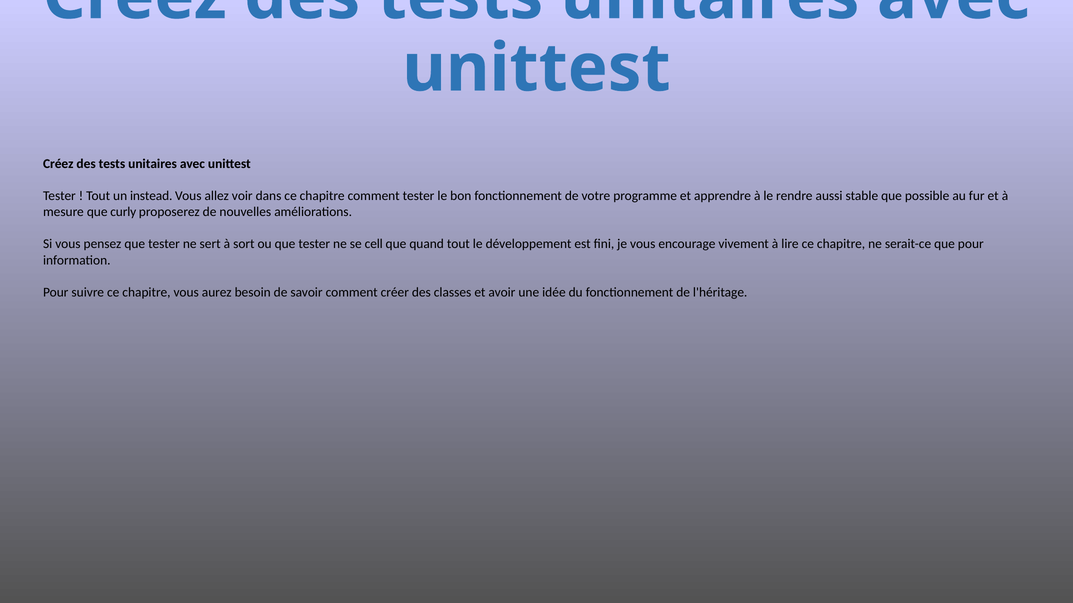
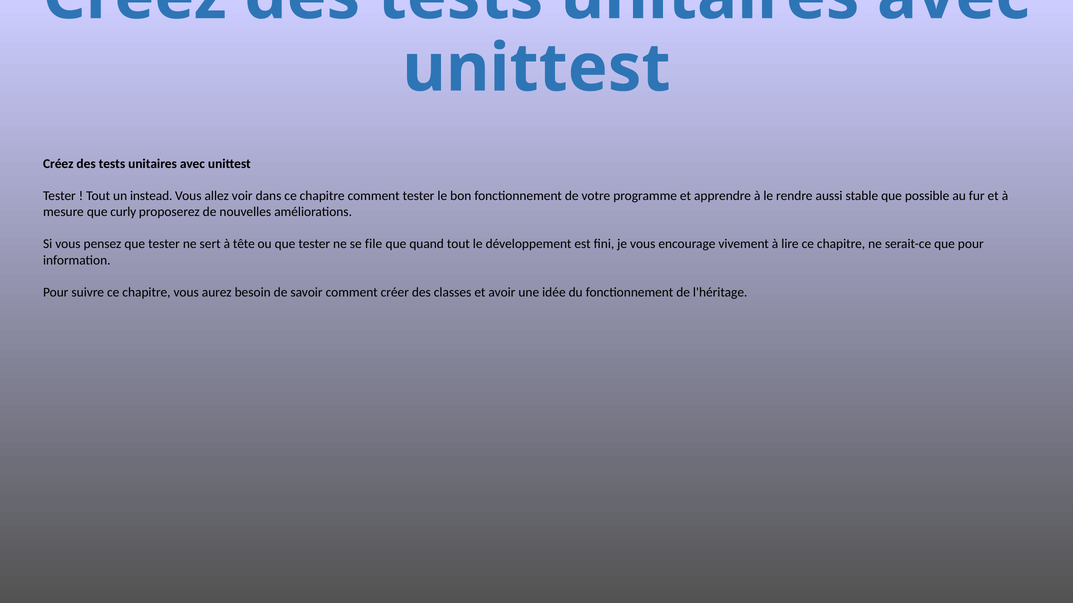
sort: sort -> tête
cell: cell -> file
